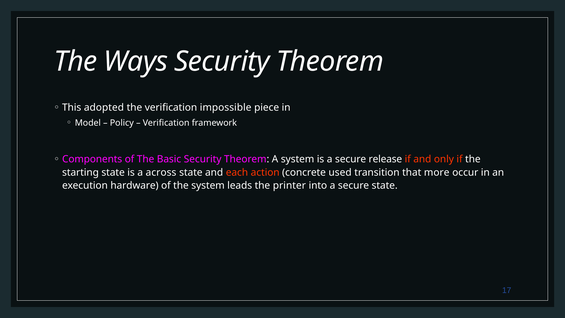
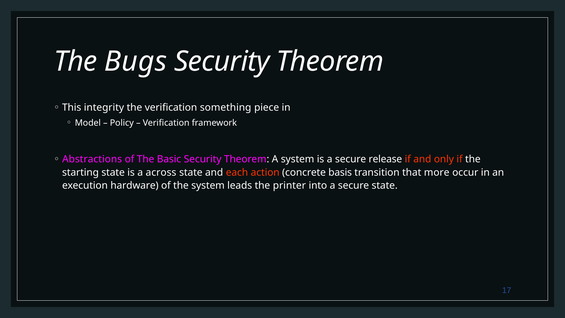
Ways: Ways -> Bugs
adopted: adopted -> integrity
impossible: impossible -> something
Components: Components -> Abstractions
used: used -> basis
